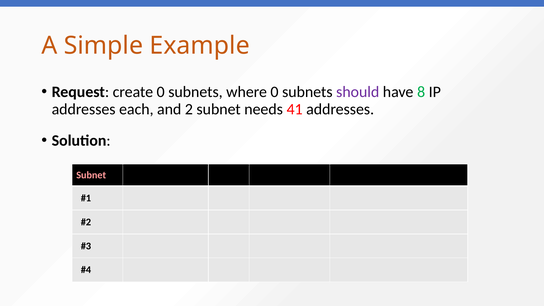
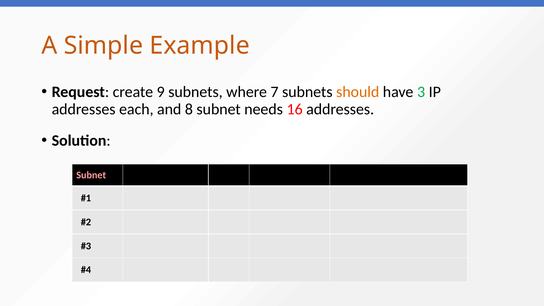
create 0: 0 -> 9
where 0: 0 -> 7
should colour: purple -> orange
8: 8 -> 3
2: 2 -> 8
41: 41 -> 16
